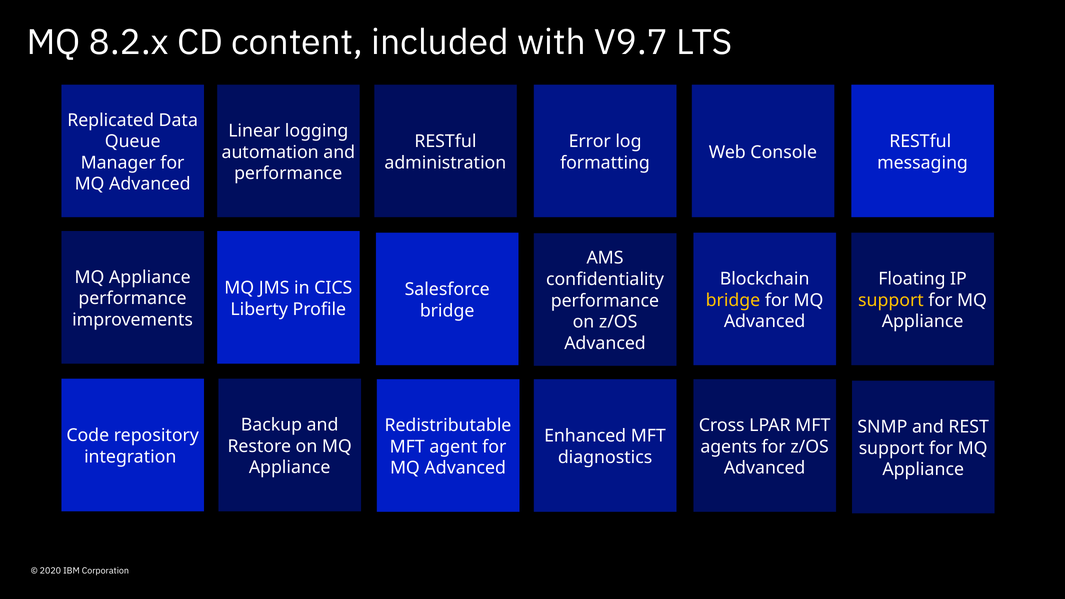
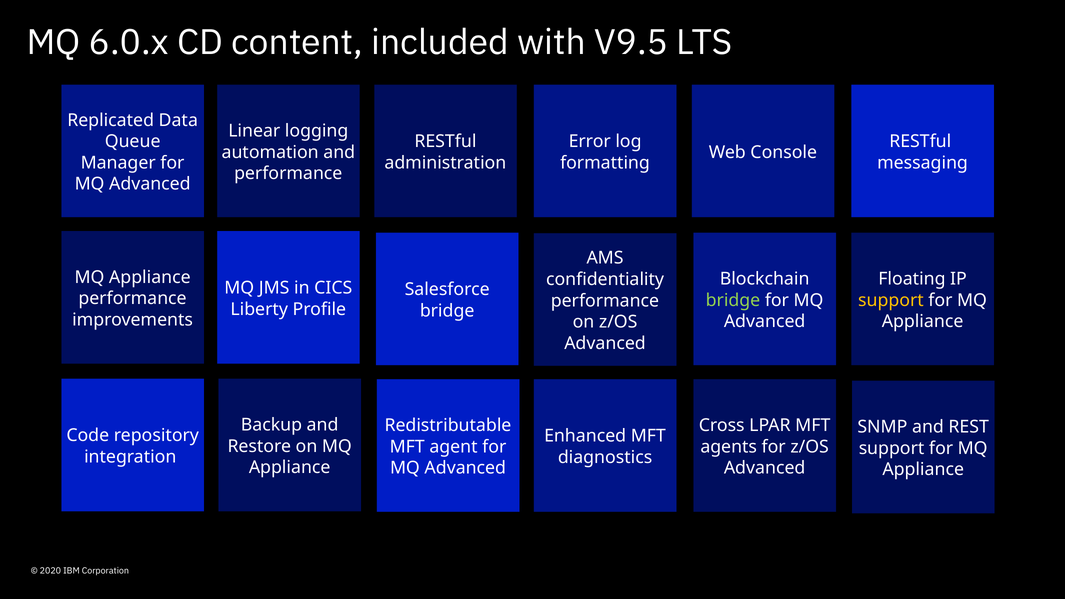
8.2.x: 8.2.x -> 6.0.x
V9.7: V9.7 -> V9.5
bridge at (733, 300) colour: yellow -> light green
